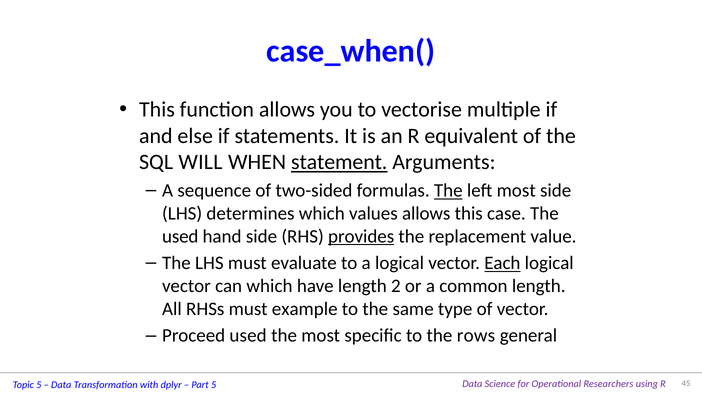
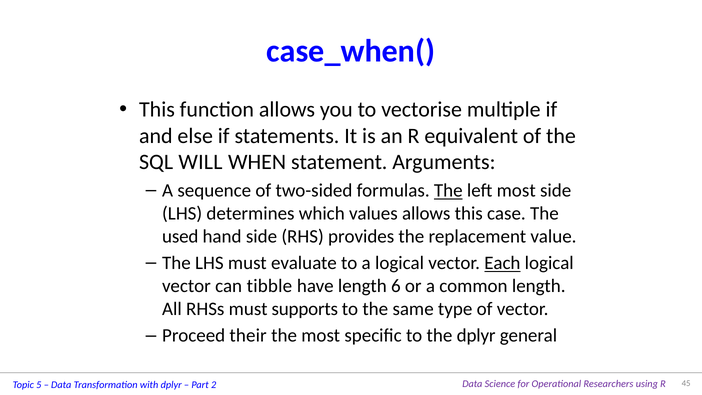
statement underline: present -> none
provides underline: present -> none
can which: which -> tibble
2: 2 -> 6
example: example -> supports
Proceed used: used -> their
the rows: rows -> dplyr
5 at (214, 385): 5 -> 2
